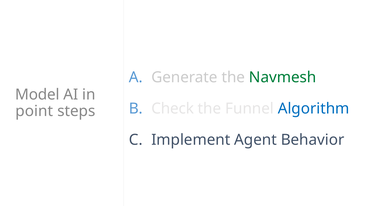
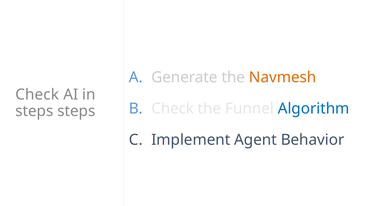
Navmesh colour: green -> orange
Model at (37, 95): Model -> Check
point at (34, 111): point -> steps
